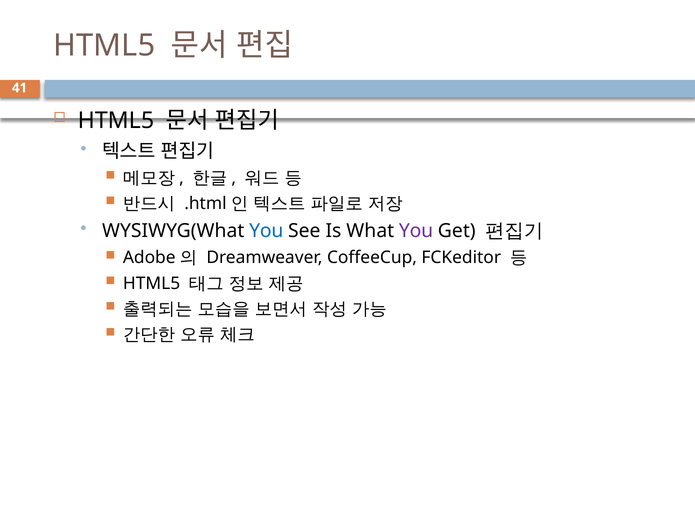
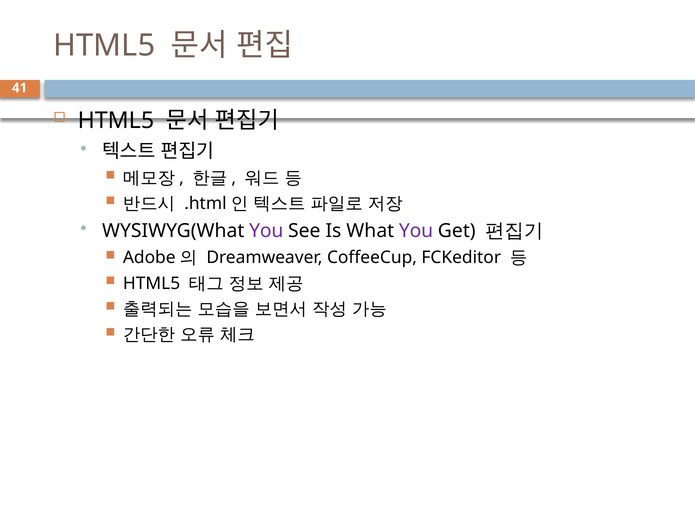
You at (266, 231) colour: blue -> purple
